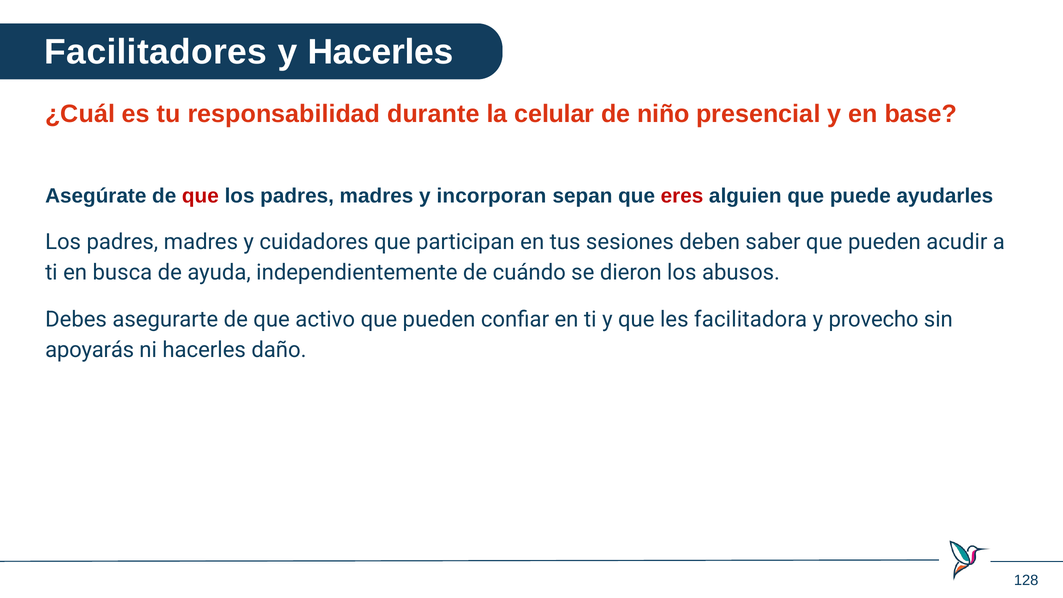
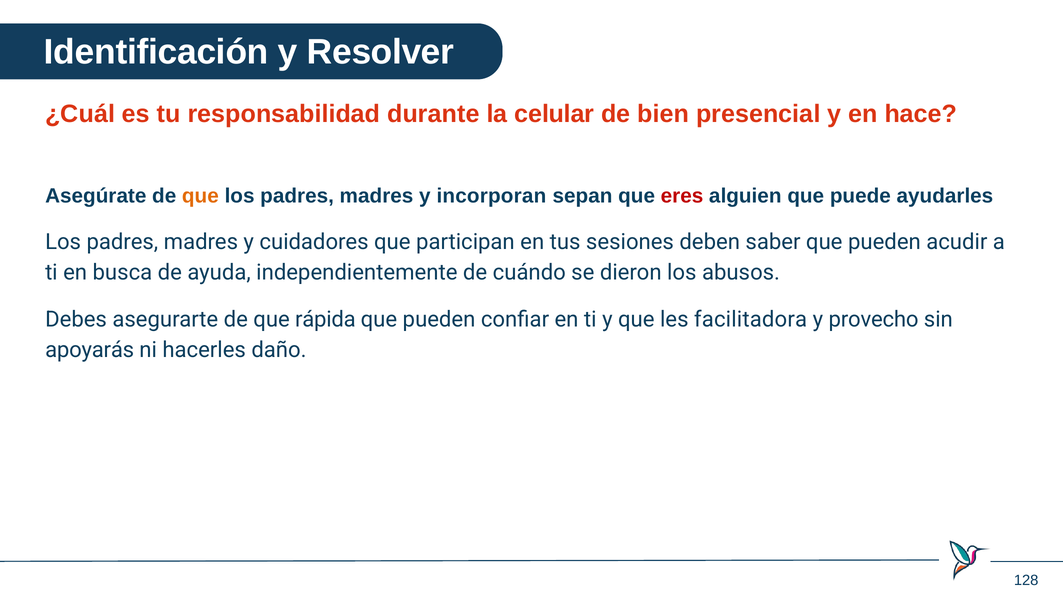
Facilitadores: Facilitadores -> Identificación
y Hacerles: Hacerles -> Resolver
niño: niño -> bien
base: base -> hace
que at (200, 196) colour: red -> orange
activo: activo -> rápida
